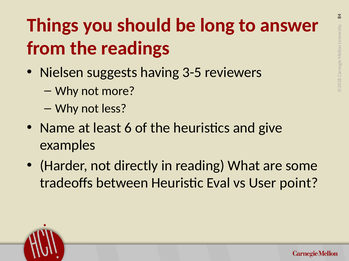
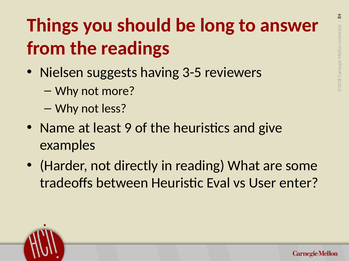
6: 6 -> 9
point: point -> enter
